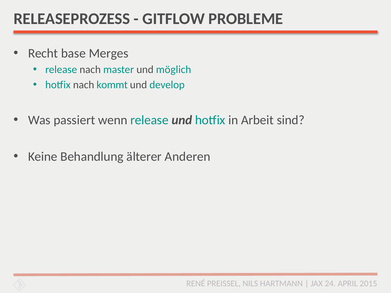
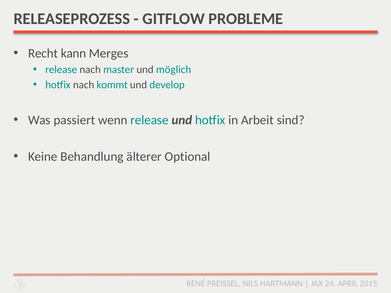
base: base -> kann
Anderen: Anderen -> Optional
